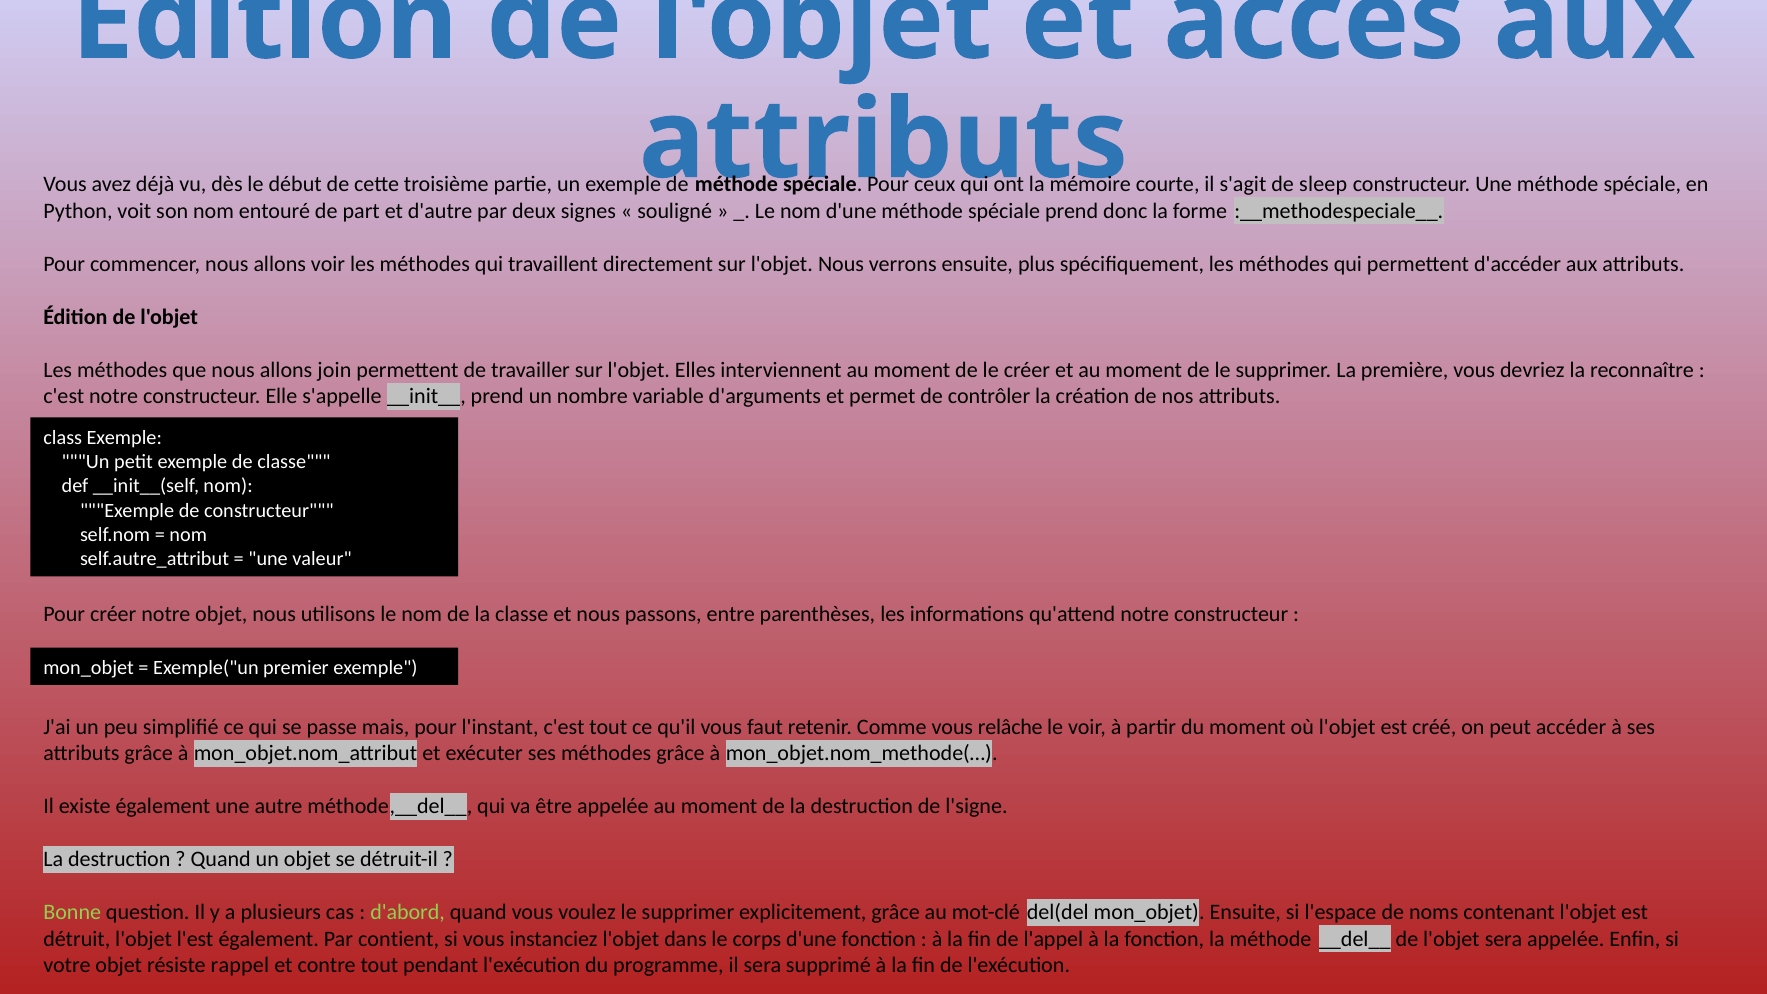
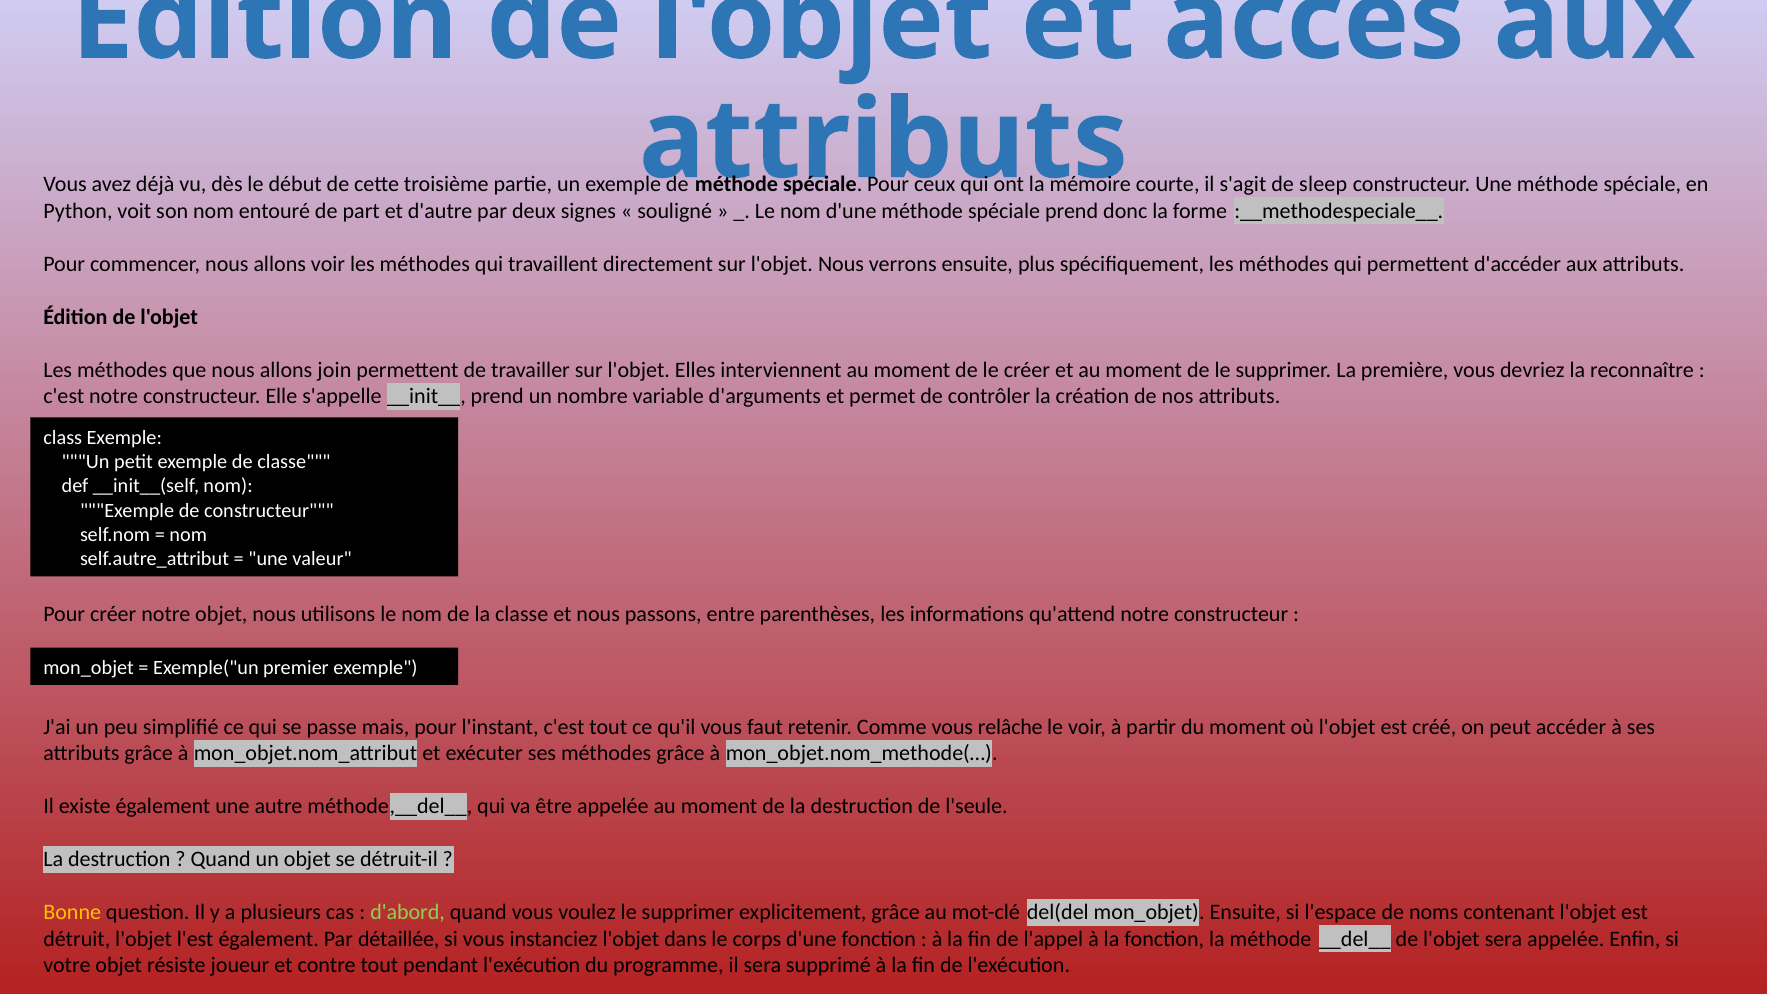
l'signe: l'signe -> l'seule
Bonne colour: light green -> yellow
contient: contient -> détaillée
rappel: rappel -> joueur
